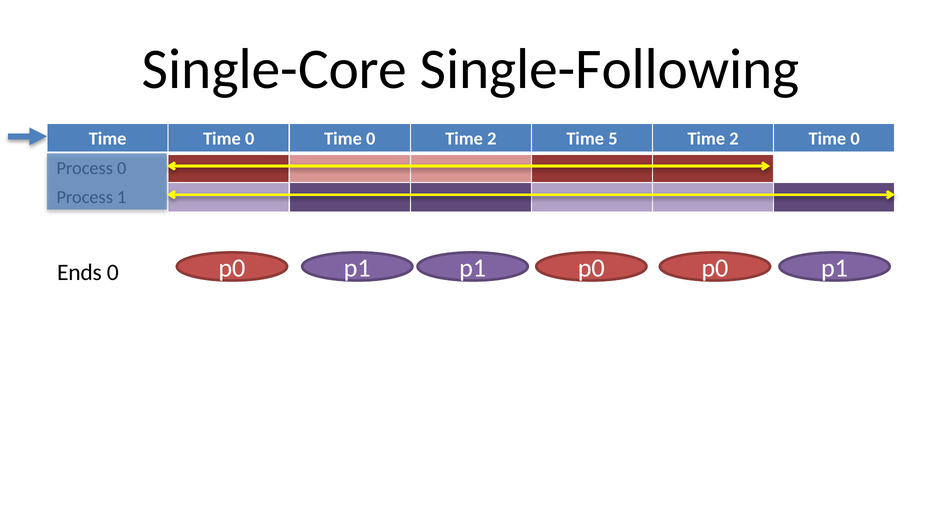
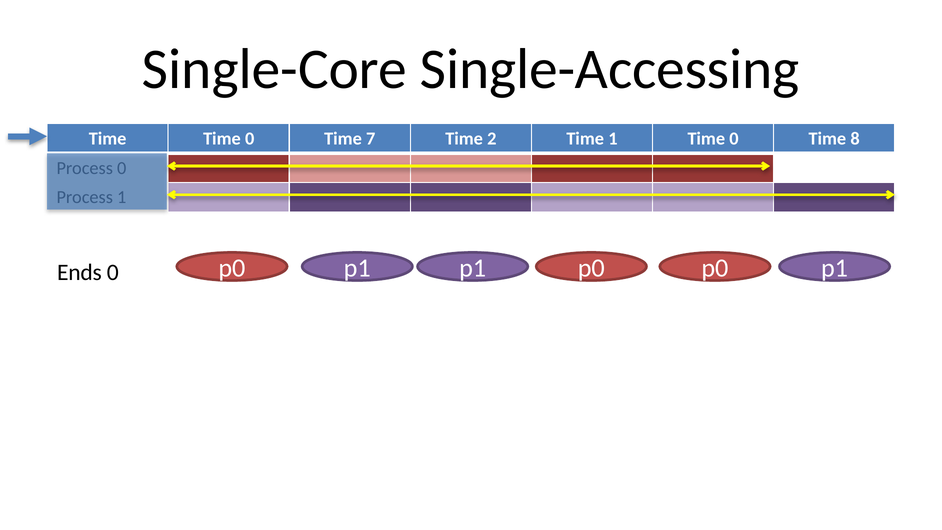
Single-Following: Single-Following -> Single-Accessing
0 Time 0: 0 -> 7
Time 5: 5 -> 1
2 at (734, 139): 2 -> 0
0 at (855, 139): 0 -> 8
